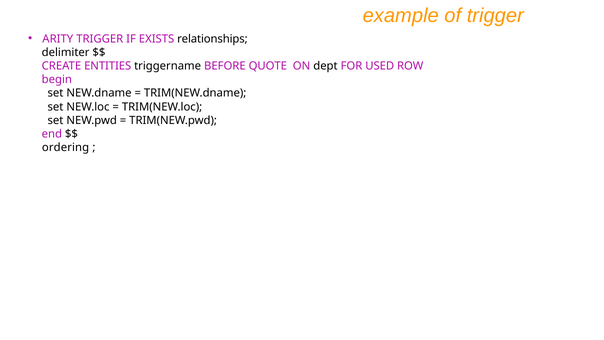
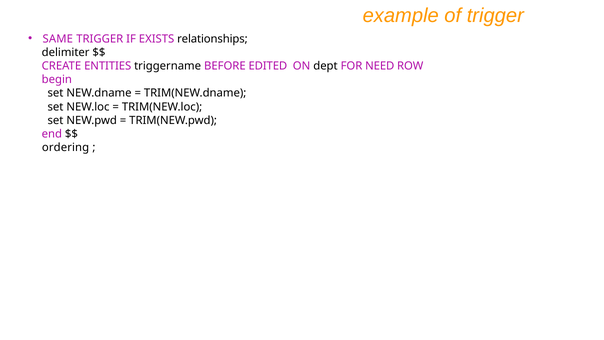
ARITY: ARITY -> SAME
QUOTE: QUOTE -> EDITED
USED: USED -> NEED
